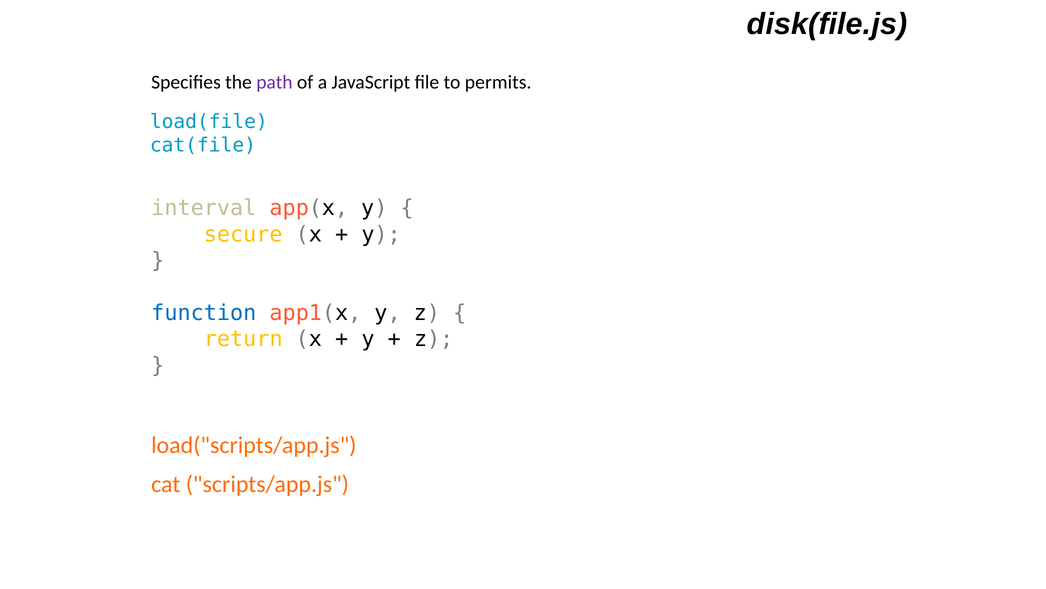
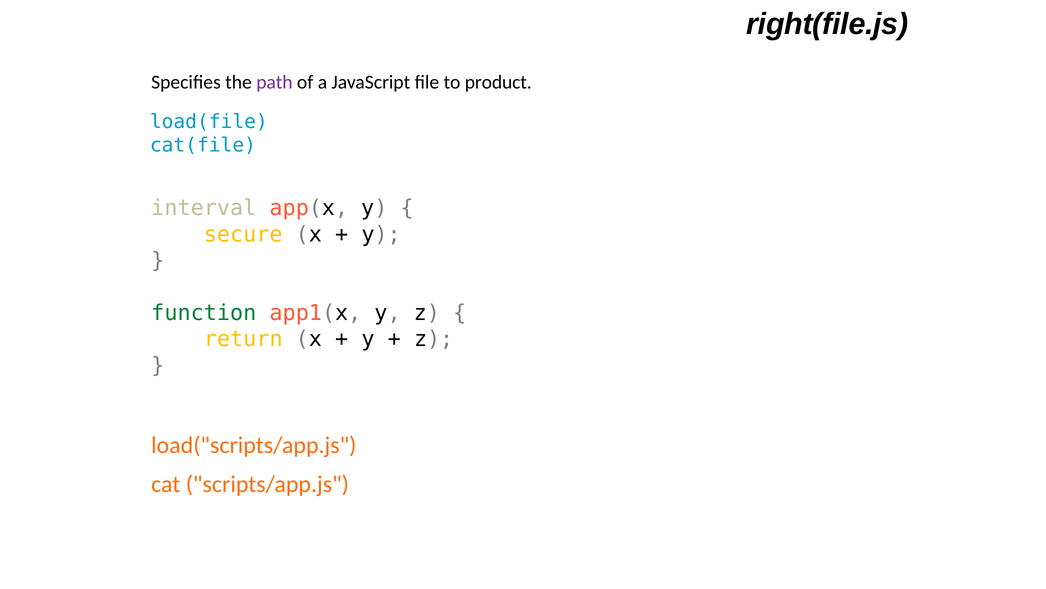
disk(file.js: disk(file.js -> right(file.js
permits: permits -> product
function colour: blue -> green
